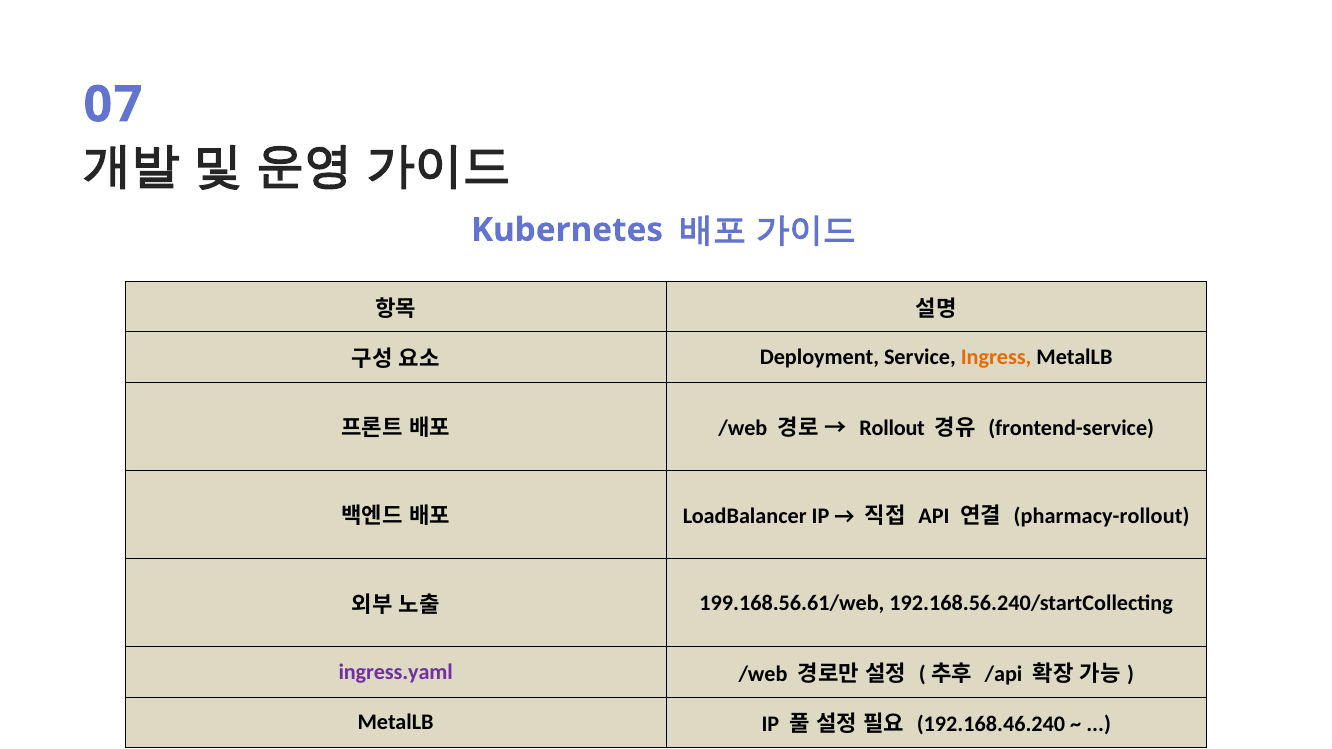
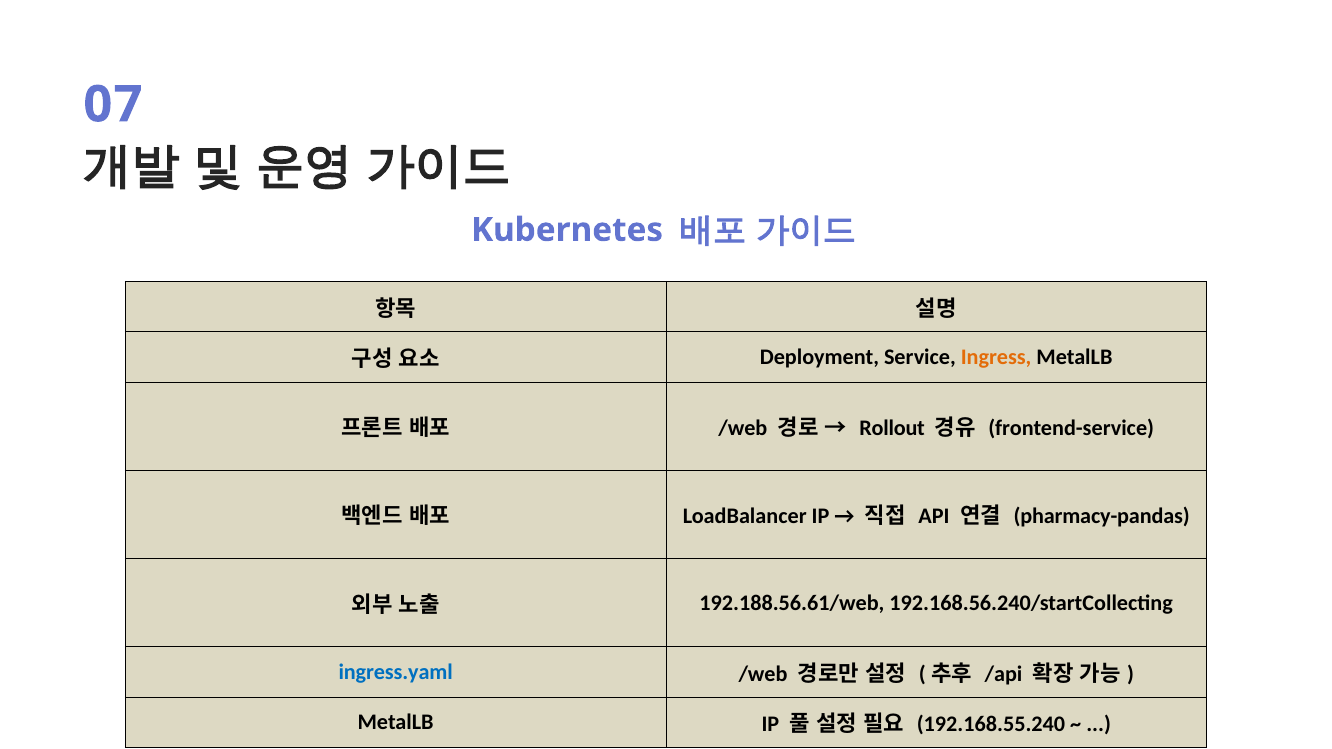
pharmacy-rollout: pharmacy-rollout -> pharmacy-pandas
199.168.56.61/web: 199.168.56.61/web -> 192.188.56.61/web
ingress.yaml colour: purple -> blue
192.168.46.240: 192.168.46.240 -> 192.168.55.240
